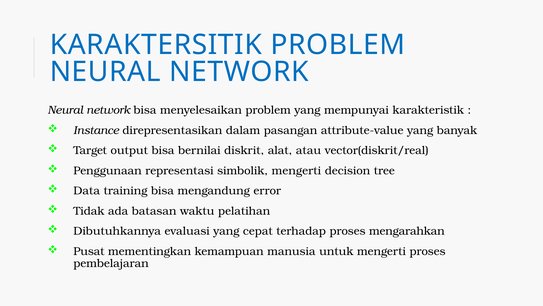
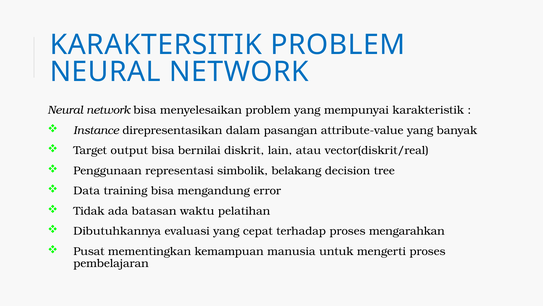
alat: alat -> lain
simbolik mengerti: mengerti -> belakang
